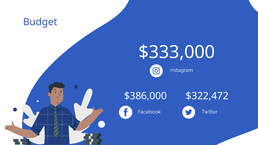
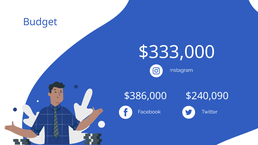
$322,472: $322,472 -> $240,090
